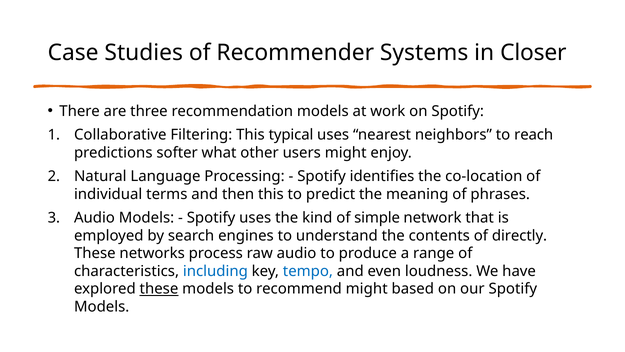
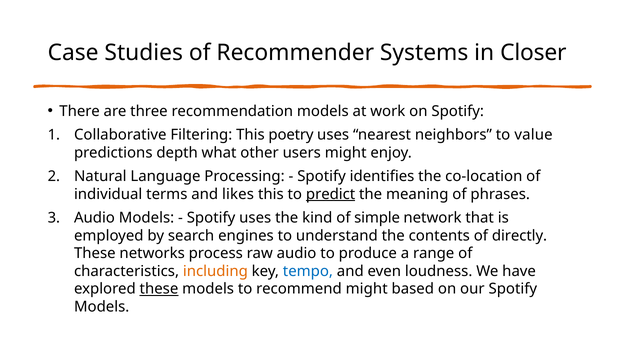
typical: typical -> poetry
reach: reach -> value
softer: softer -> depth
then: then -> likes
predict underline: none -> present
including colour: blue -> orange
